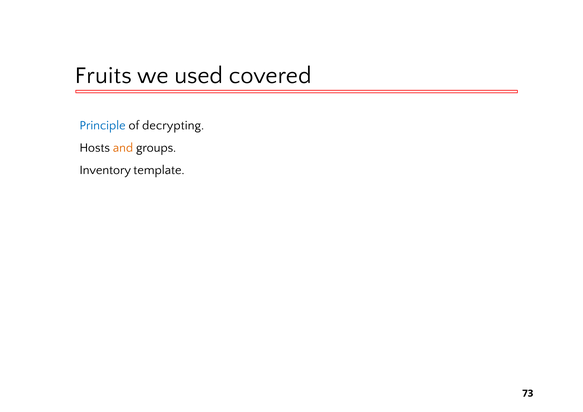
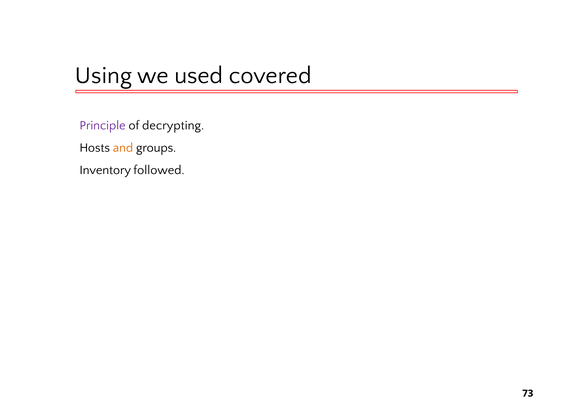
Fruits: Fruits -> Using
Principle colour: blue -> purple
template: template -> followed
